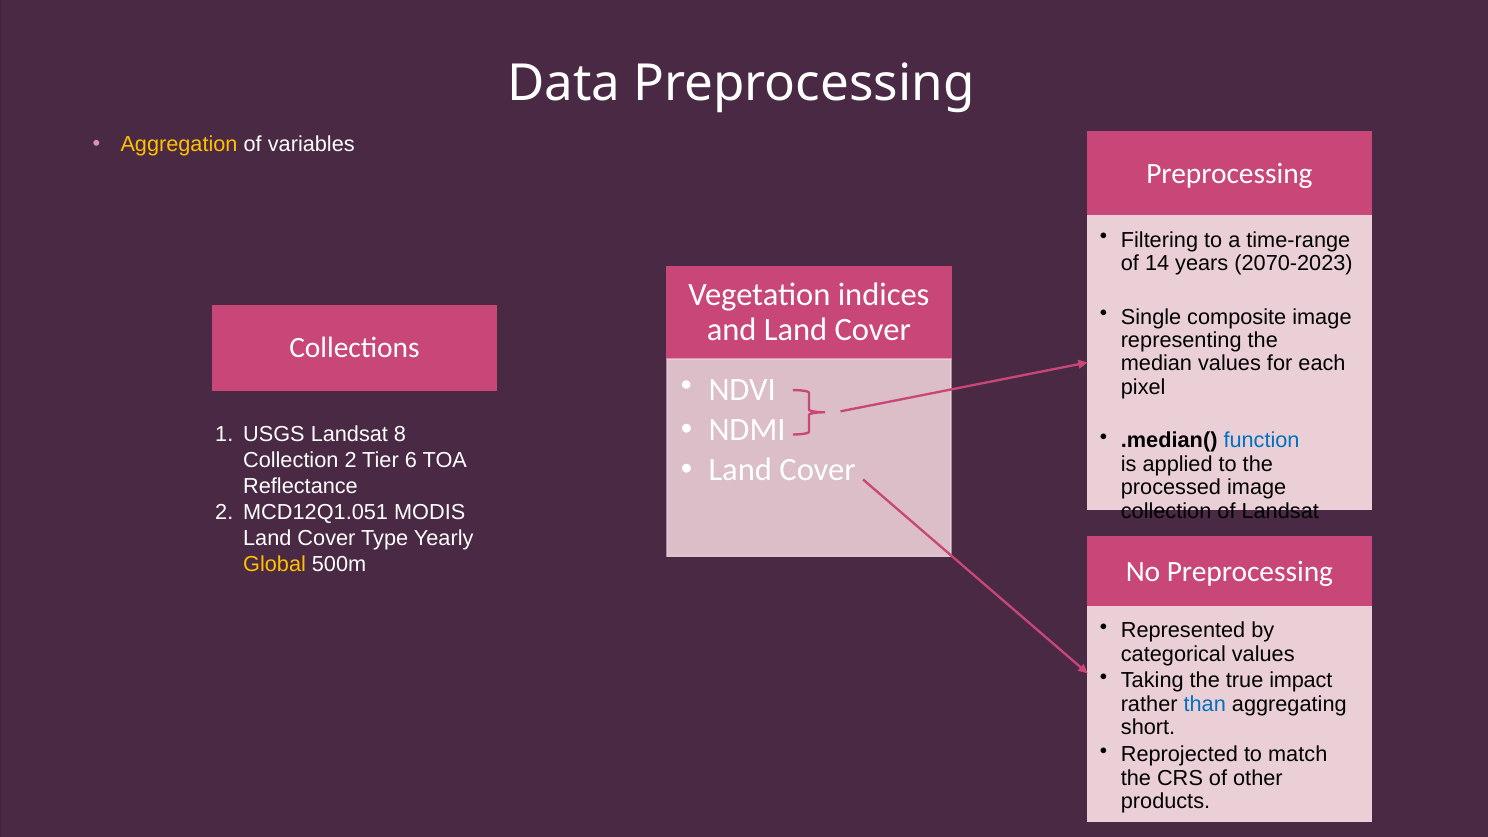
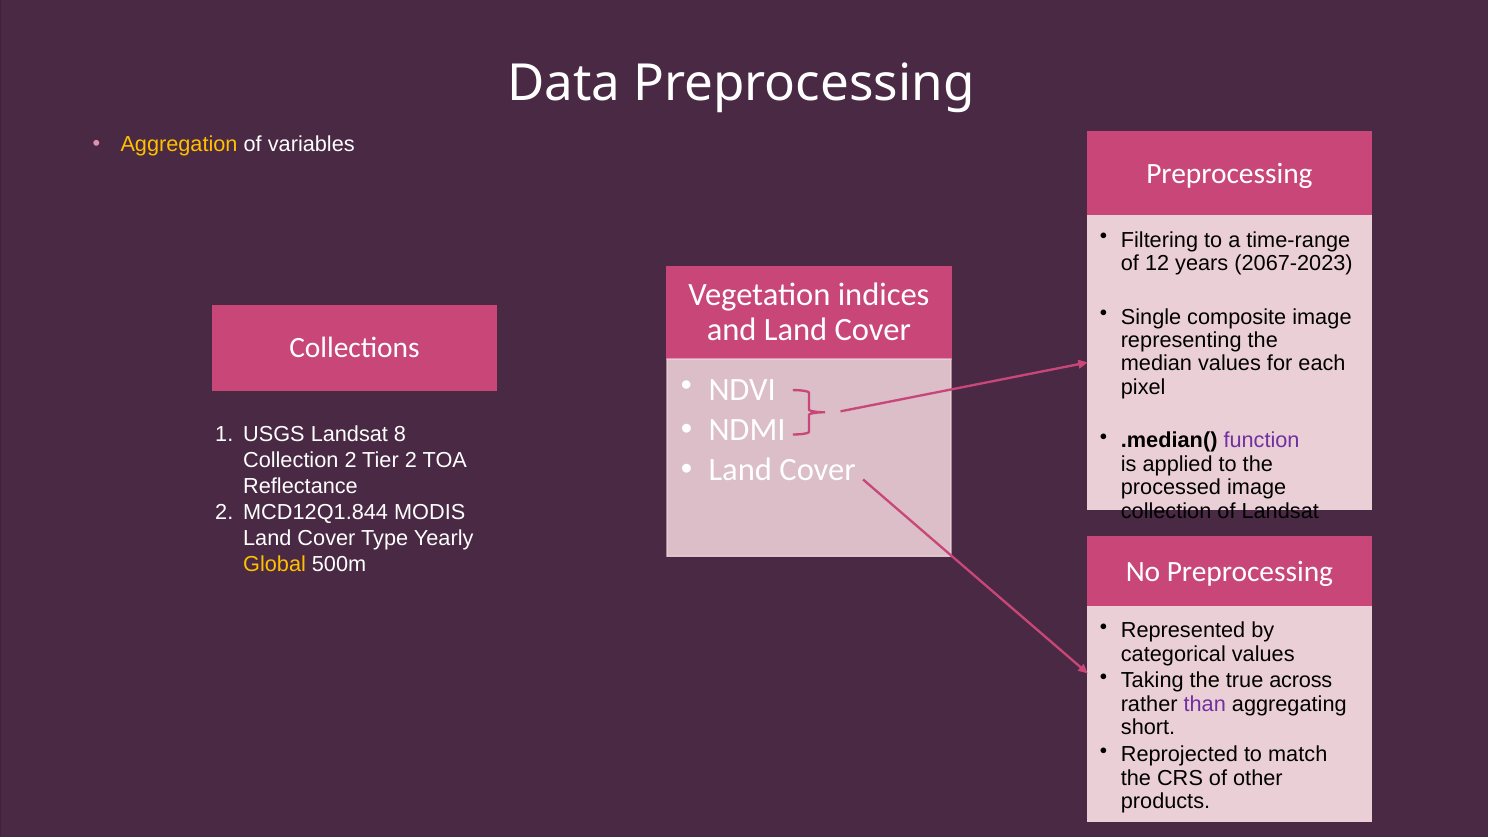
14: 14 -> 12
2070-2023: 2070-2023 -> 2067-2023
function colour: blue -> purple
Tier 6: 6 -> 2
MCD12Q1.051: MCD12Q1.051 -> MCD12Q1.844
impact: impact -> across
than colour: blue -> purple
